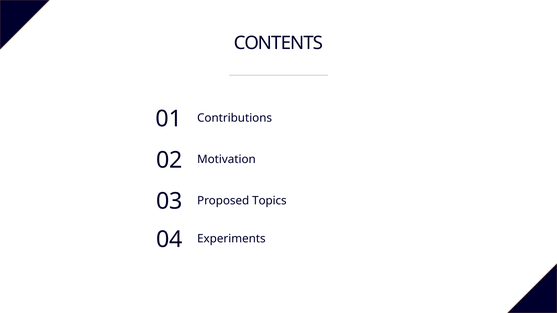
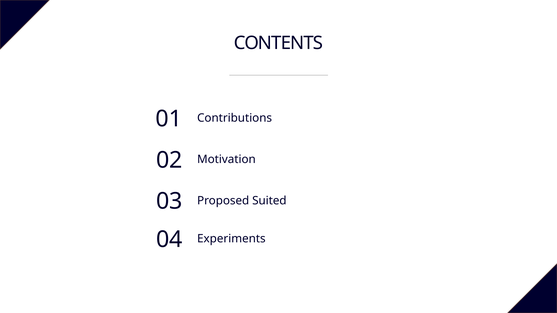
Topics: Topics -> Suited
